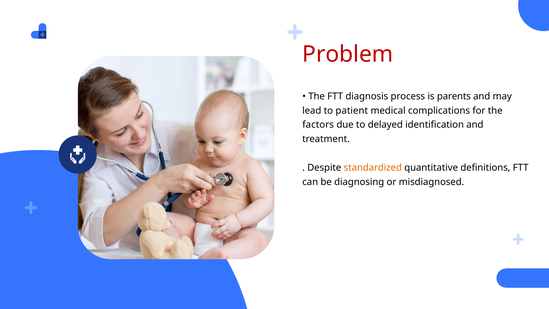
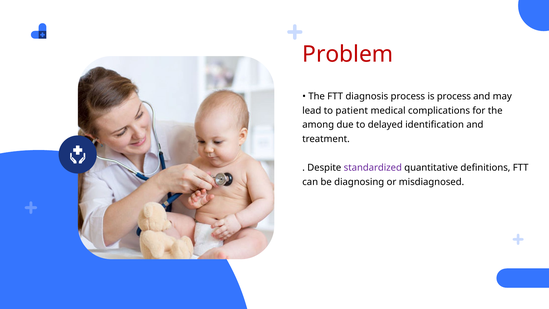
is parents: parents -> process
factors: factors -> among
standardized colour: orange -> purple
